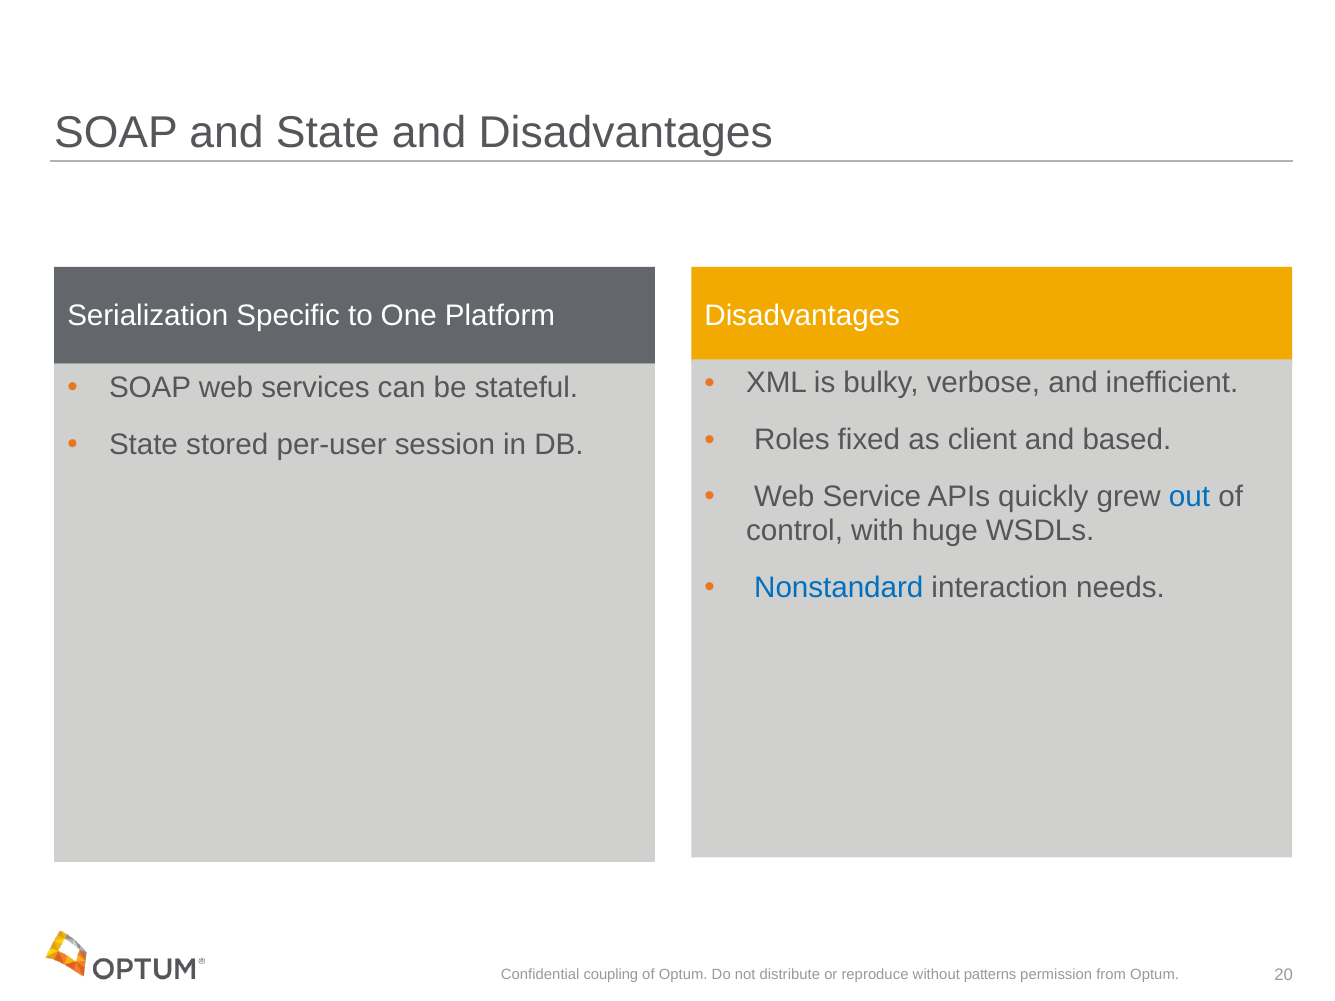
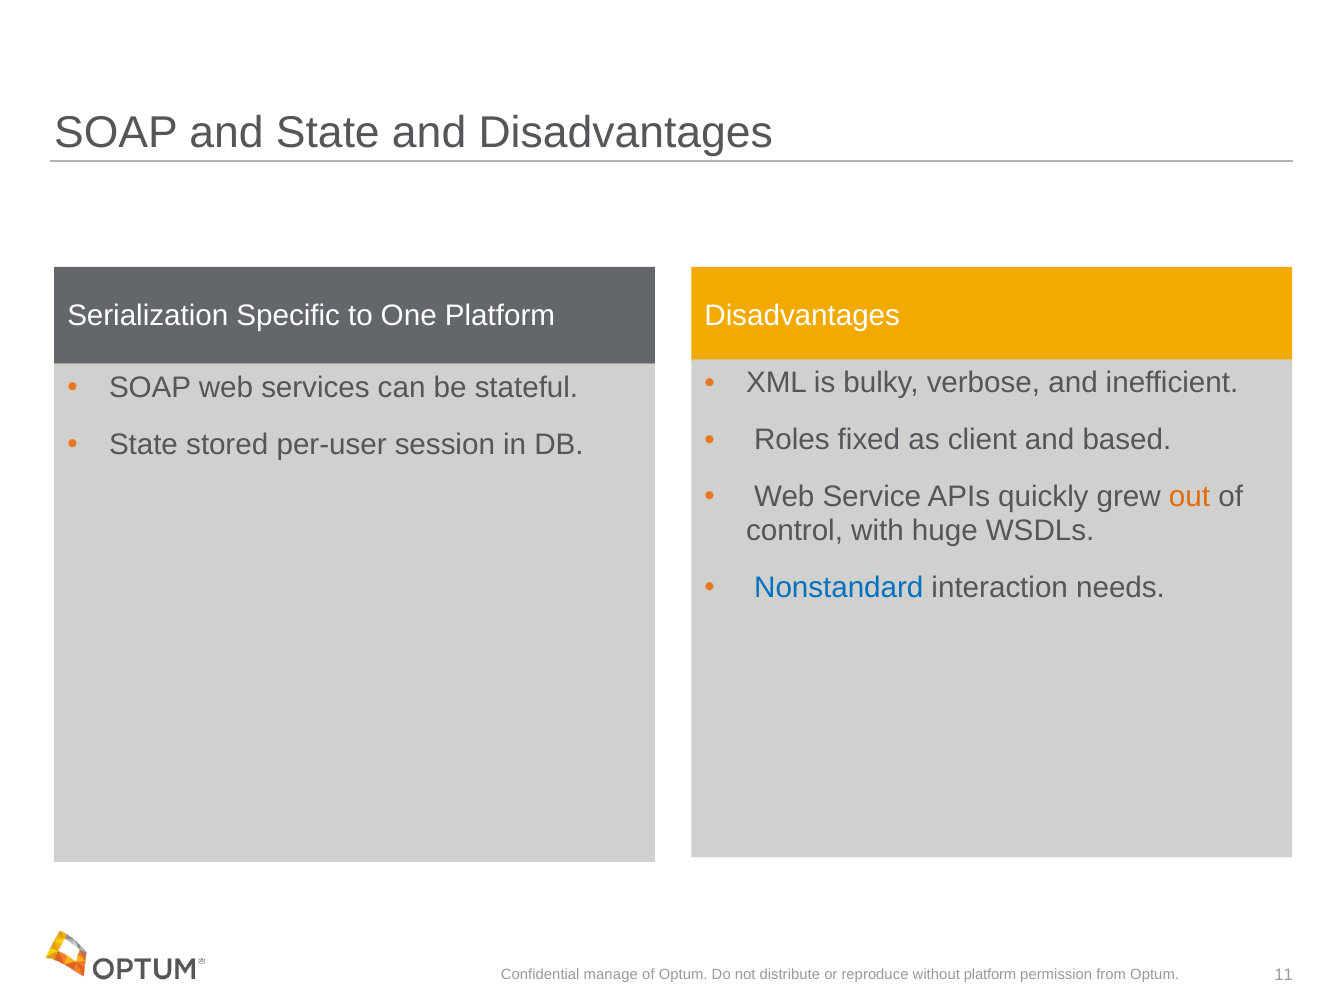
out colour: blue -> orange
coupling: coupling -> manage
without patterns: patterns -> platform
20: 20 -> 11
